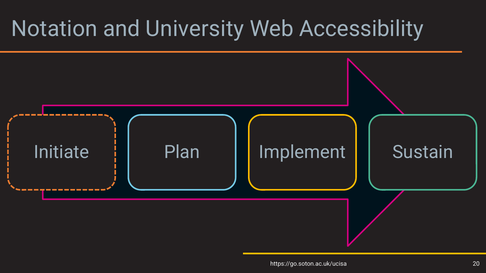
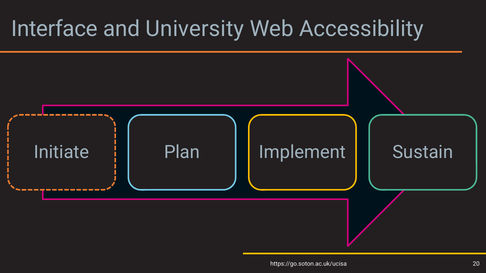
Notation: Notation -> Interface
